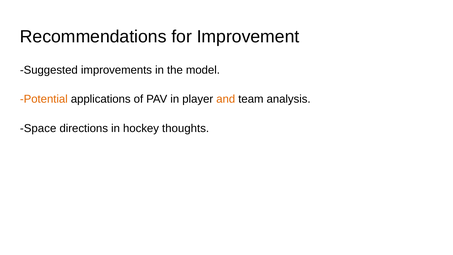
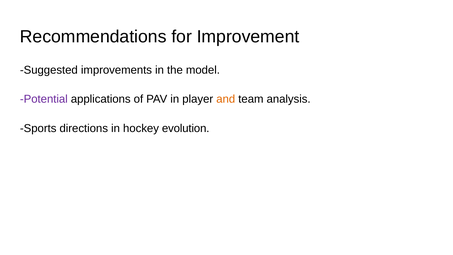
Potential colour: orange -> purple
Space: Space -> Sports
thoughts: thoughts -> evolution
